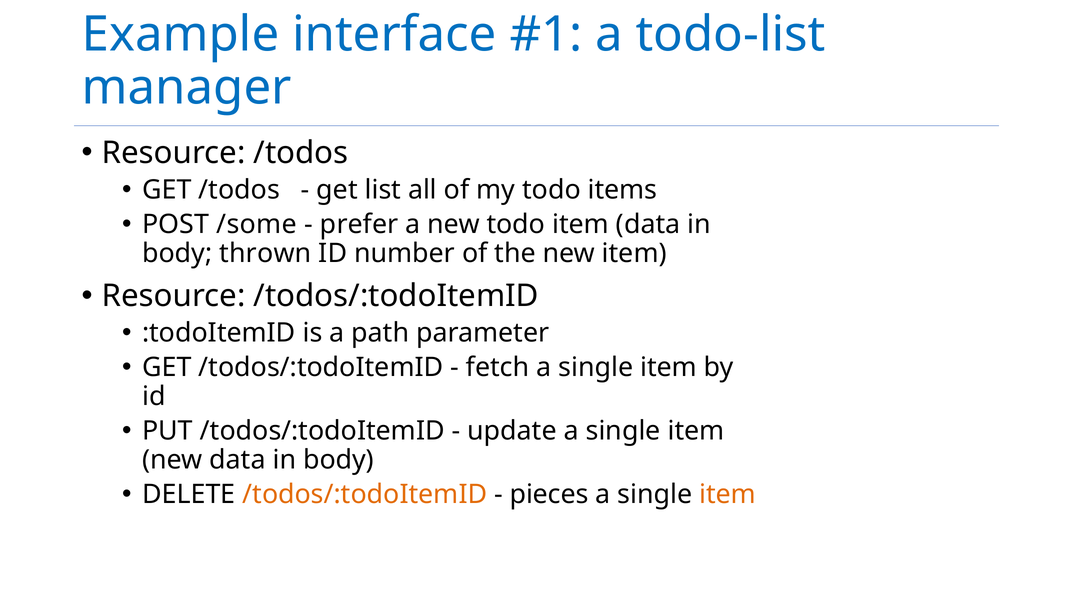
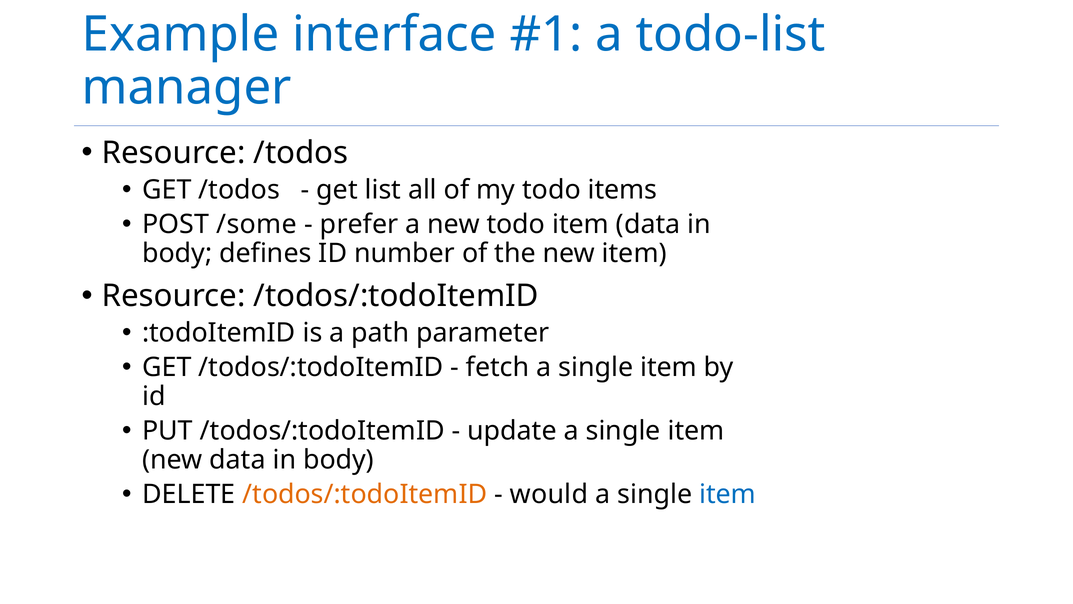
thrown: thrown -> defines
pieces: pieces -> would
item at (728, 494) colour: orange -> blue
